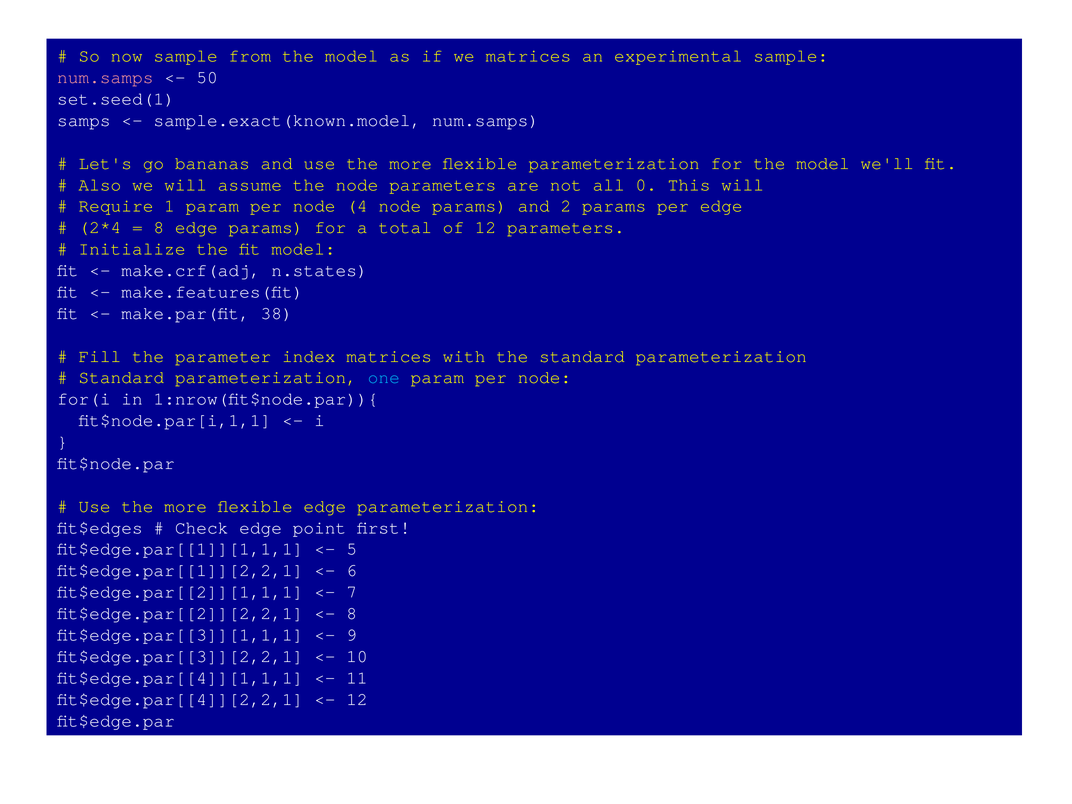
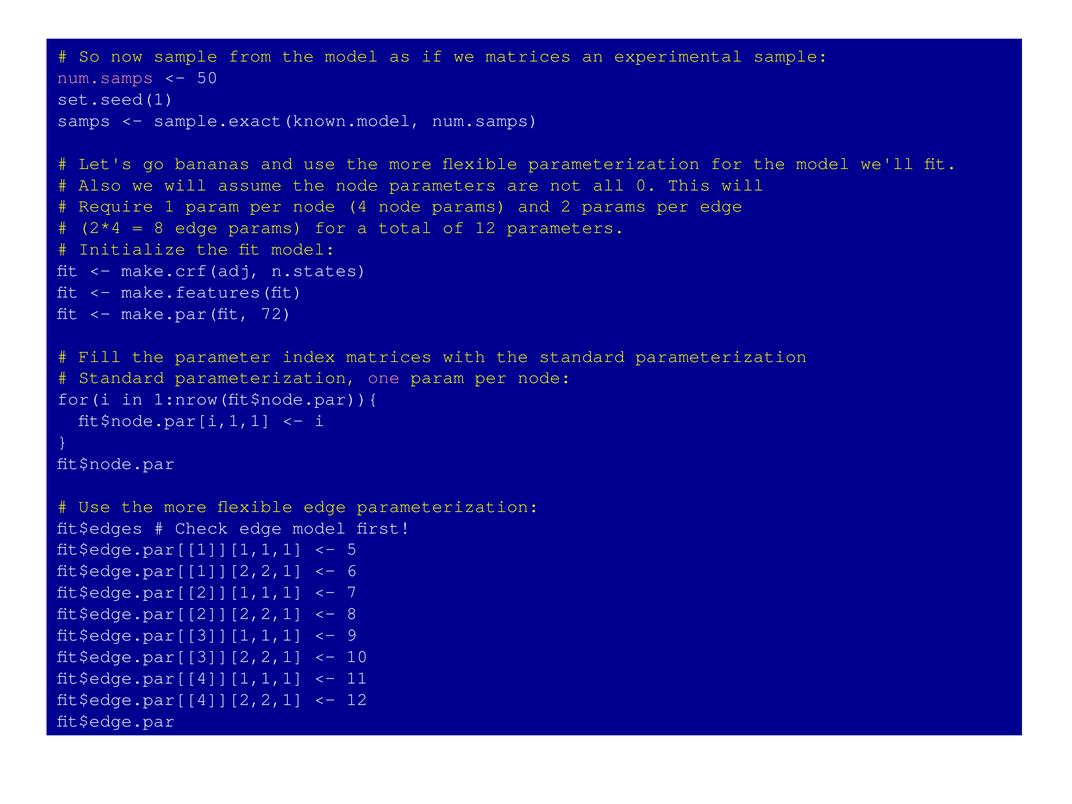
38: 38 -> 72
one colour: light blue -> pink
edge point: point -> model
